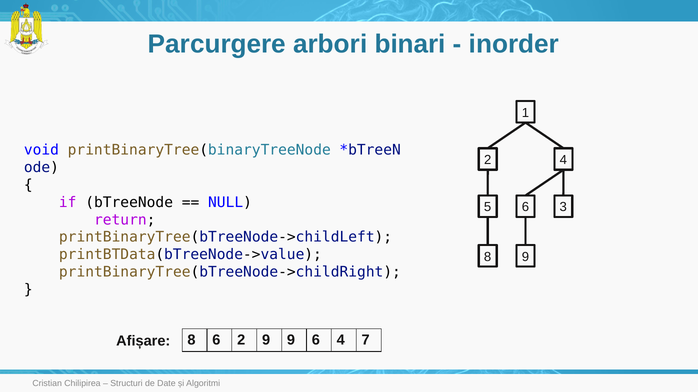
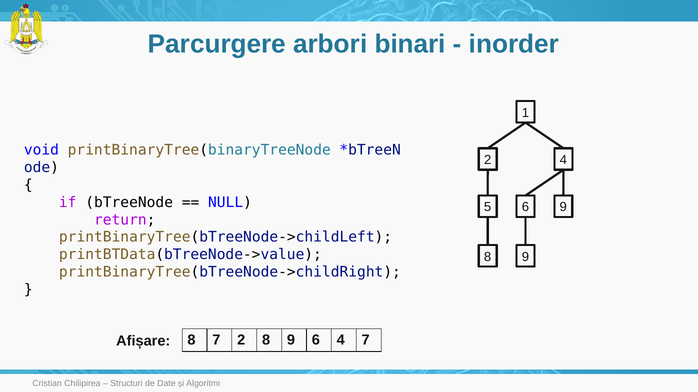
6 3: 3 -> 9
8 6: 6 -> 7
2 9: 9 -> 8
